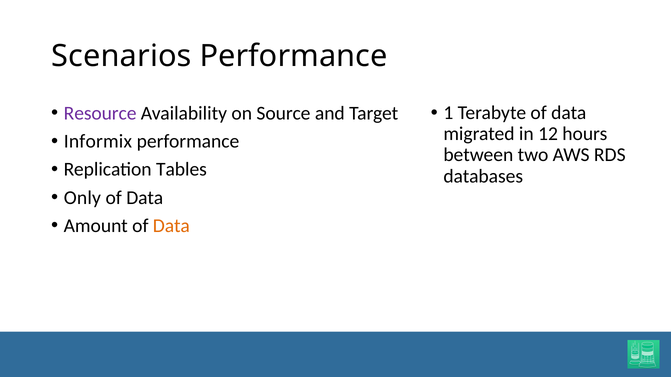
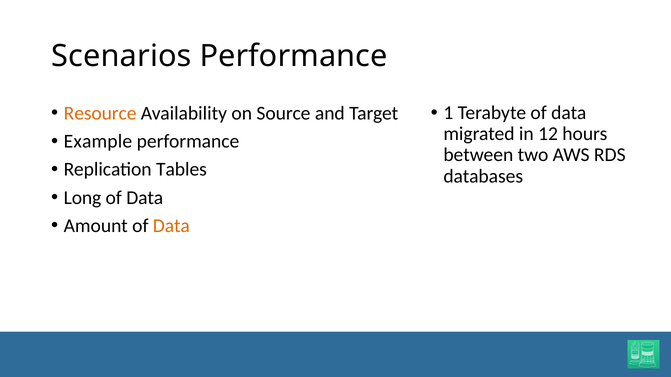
Resource colour: purple -> orange
Informix: Informix -> Example
Only: Only -> Long
